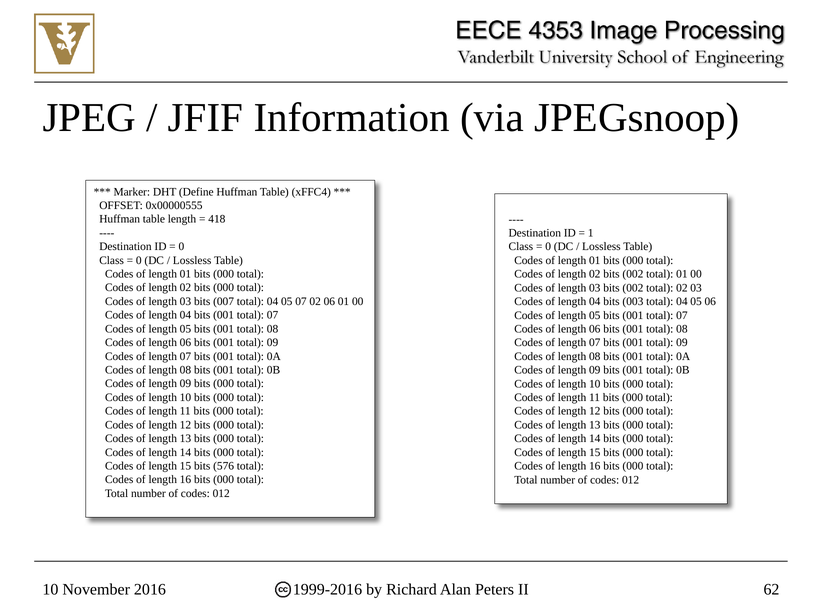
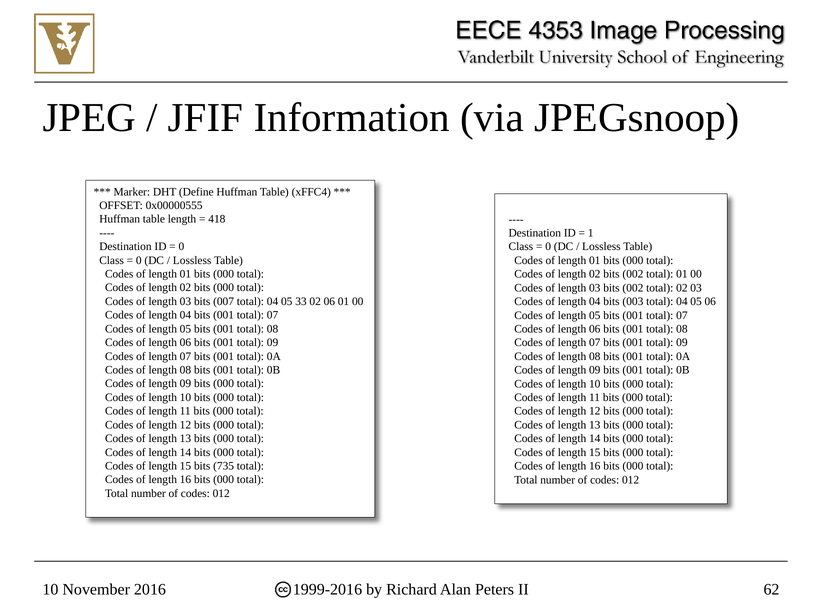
05 07: 07 -> 33
576: 576 -> 735
